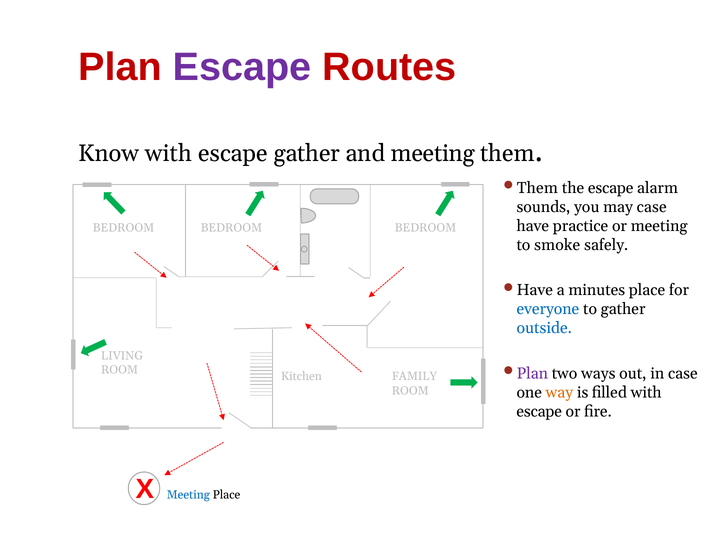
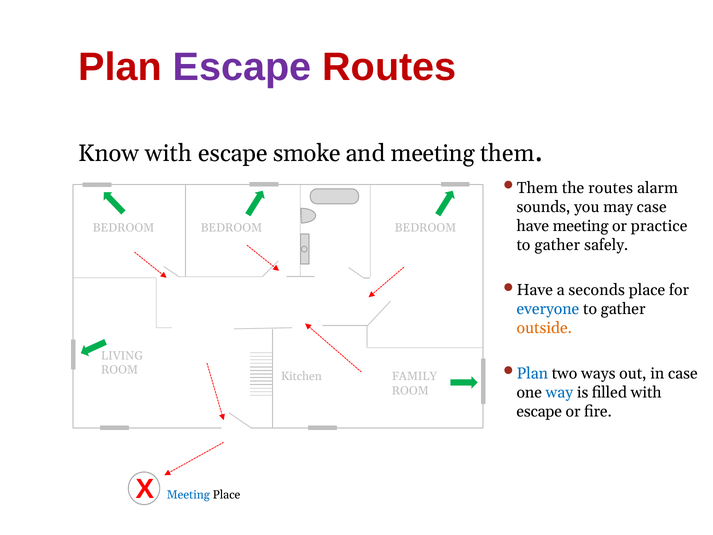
escape gather: gather -> smoke
the escape: escape -> routes
have practice: practice -> meeting
or meeting: meeting -> practice
smoke at (557, 245): smoke -> gather
minutes: minutes -> seconds
outside colour: blue -> orange
Plan at (532, 373) colour: purple -> blue
way colour: orange -> blue
